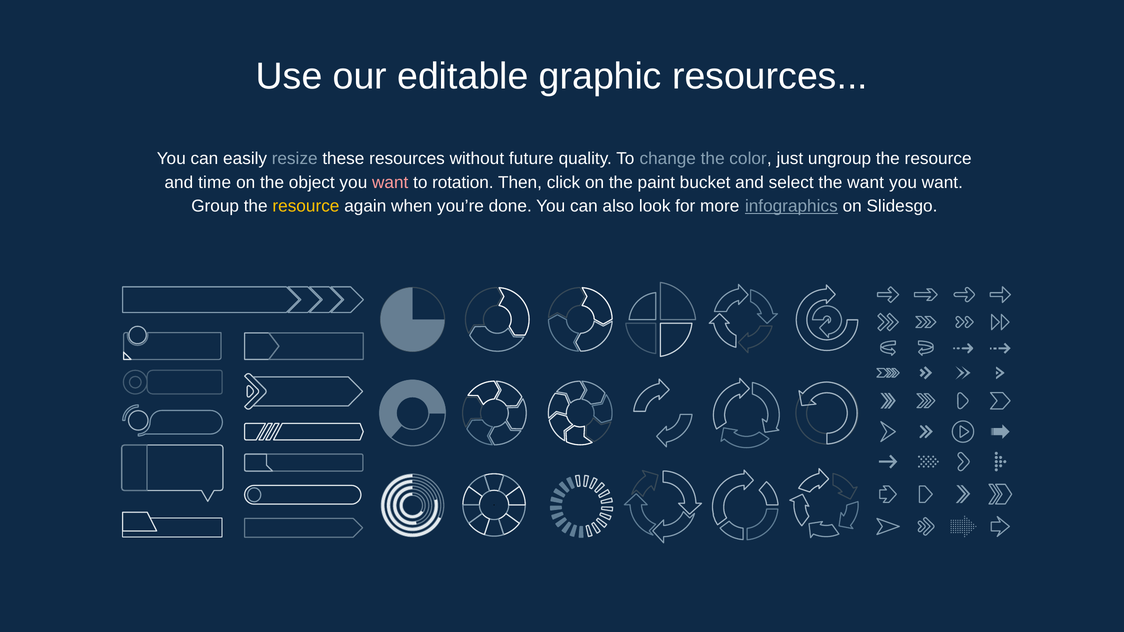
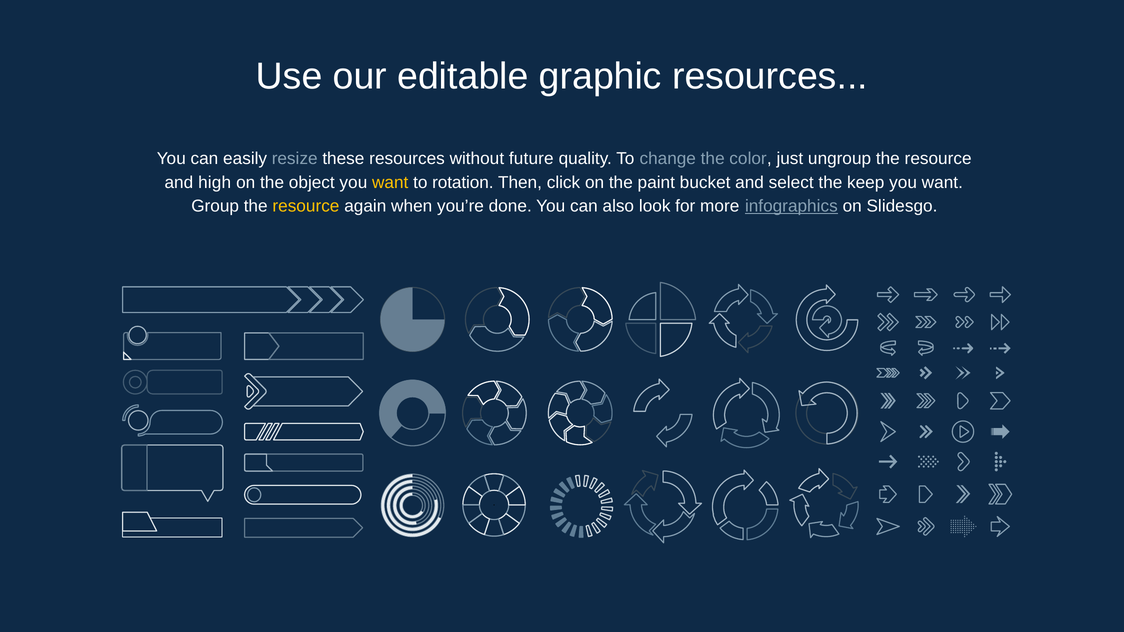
time: time -> high
want at (390, 182) colour: pink -> yellow
the want: want -> keep
